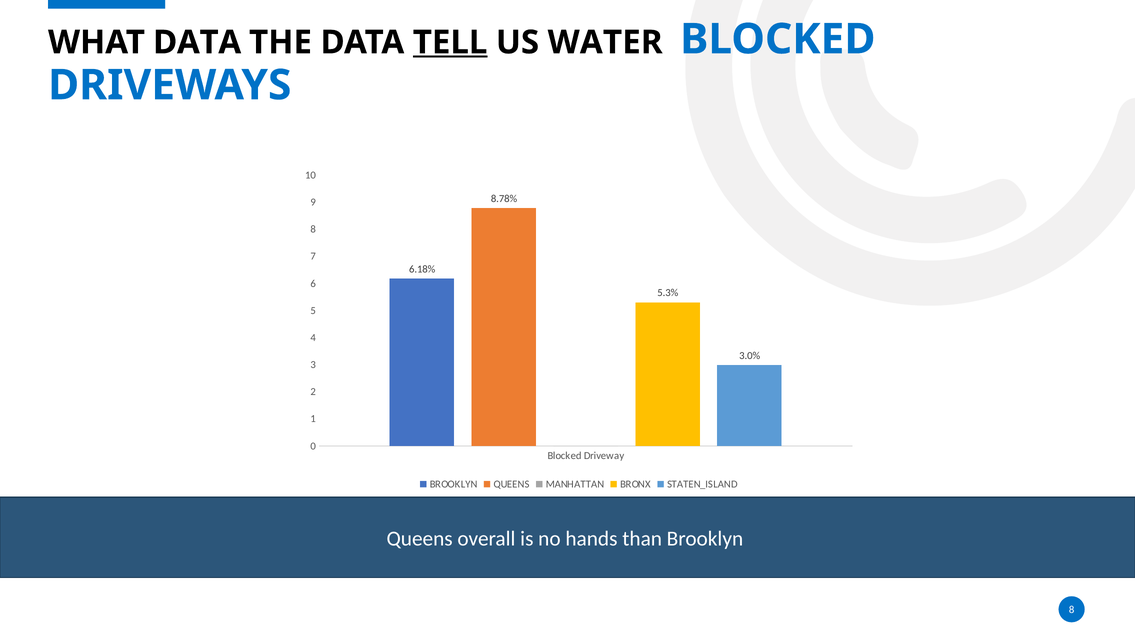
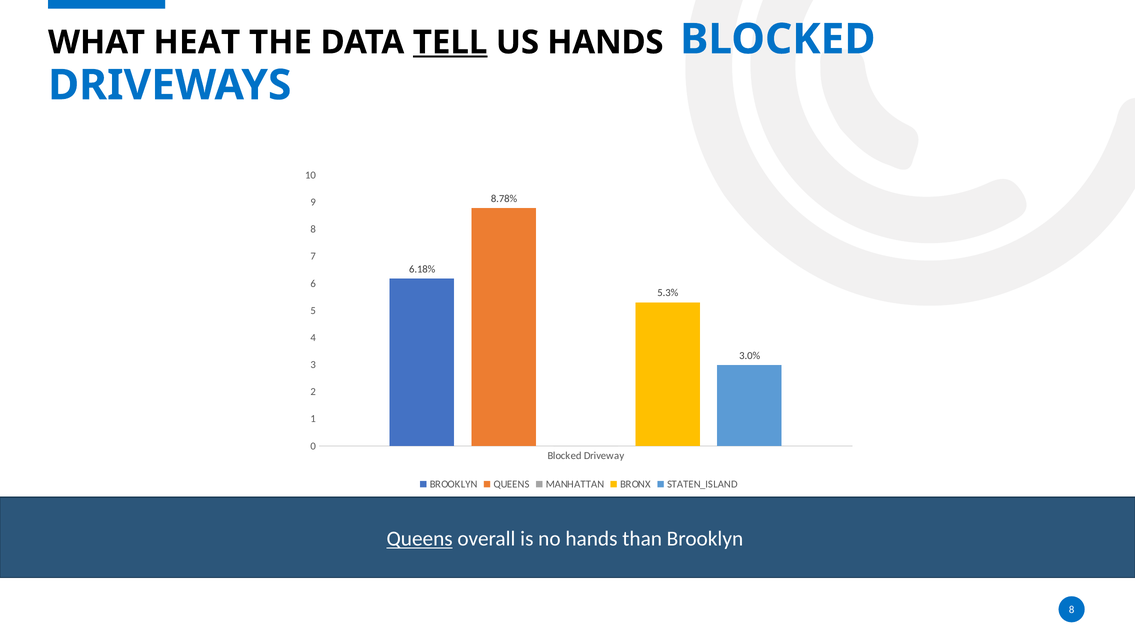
WHAT DATA: DATA -> HEAT
US WATER: WATER -> HANDS
Queens at (420, 539) underline: none -> present
